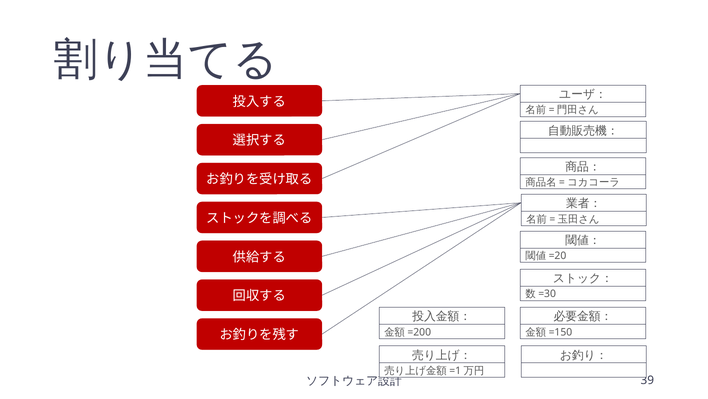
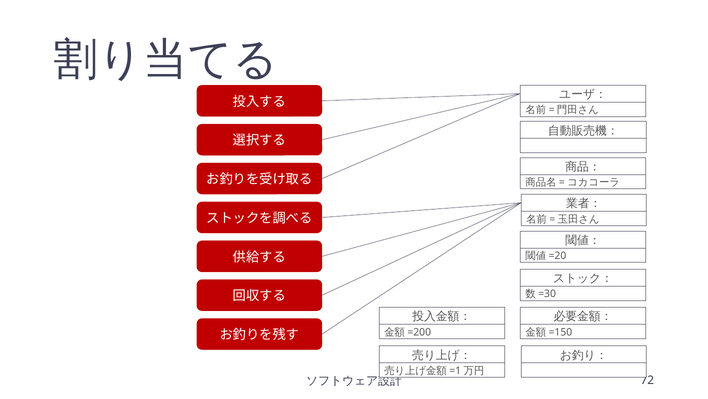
39: 39 -> 72
